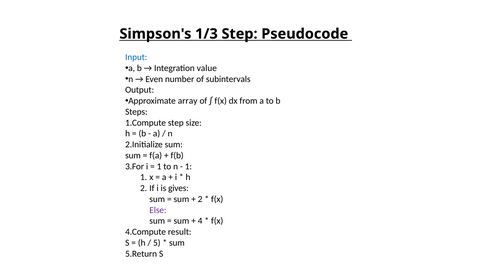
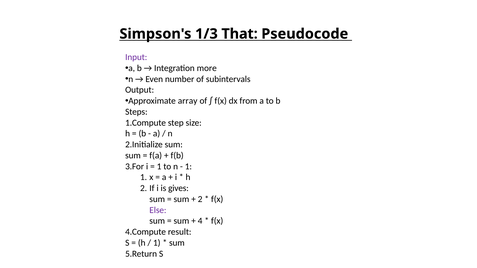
1/3 Step: Step -> That
Input colour: blue -> purple
value: value -> more
5 at (157, 243): 5 -> 1
